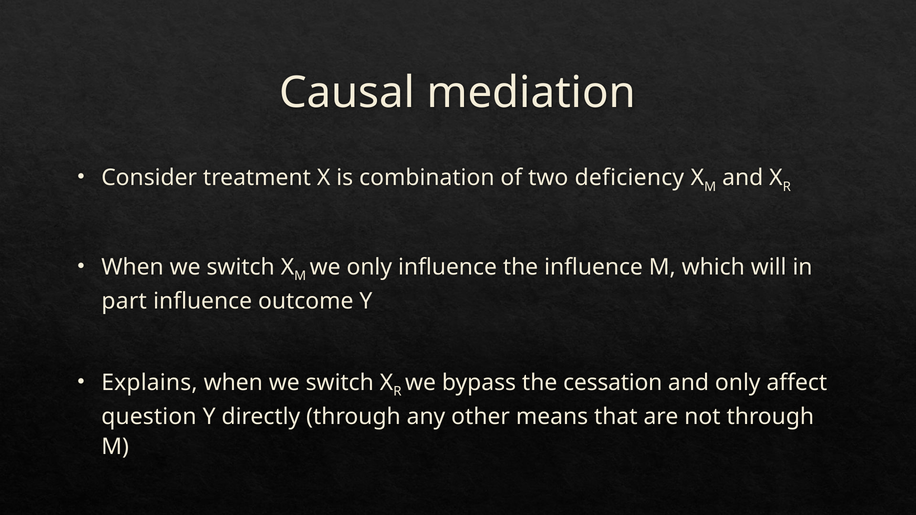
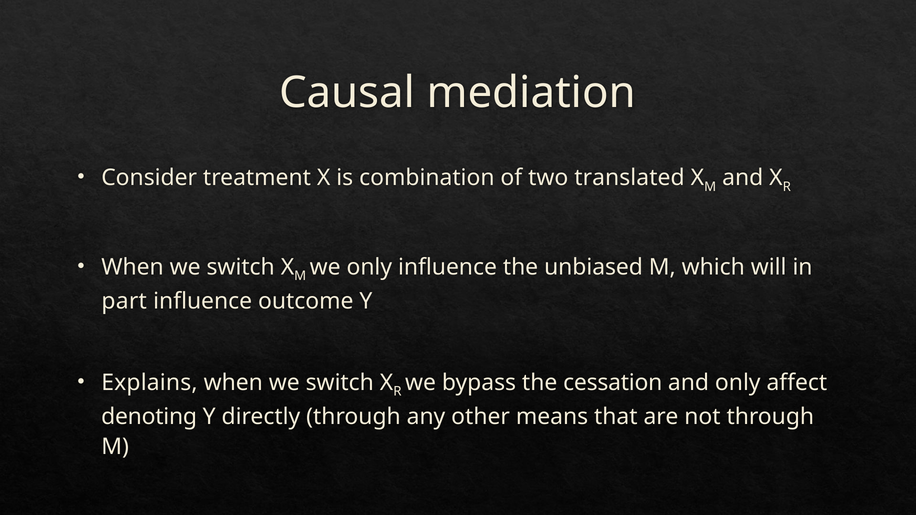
deficiency: deficiency -> translated
the influence: influence -> unbiased
question: question -> denoting
